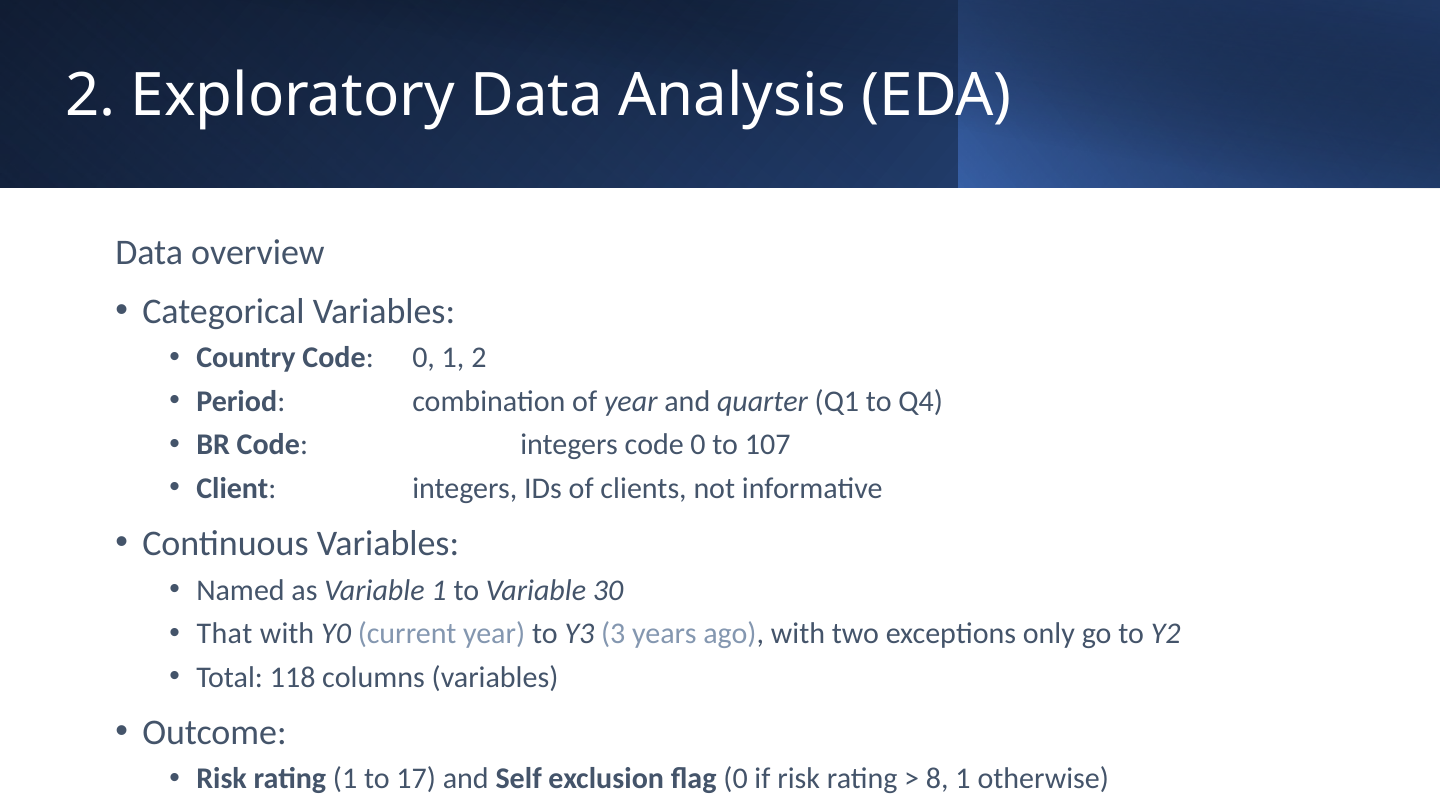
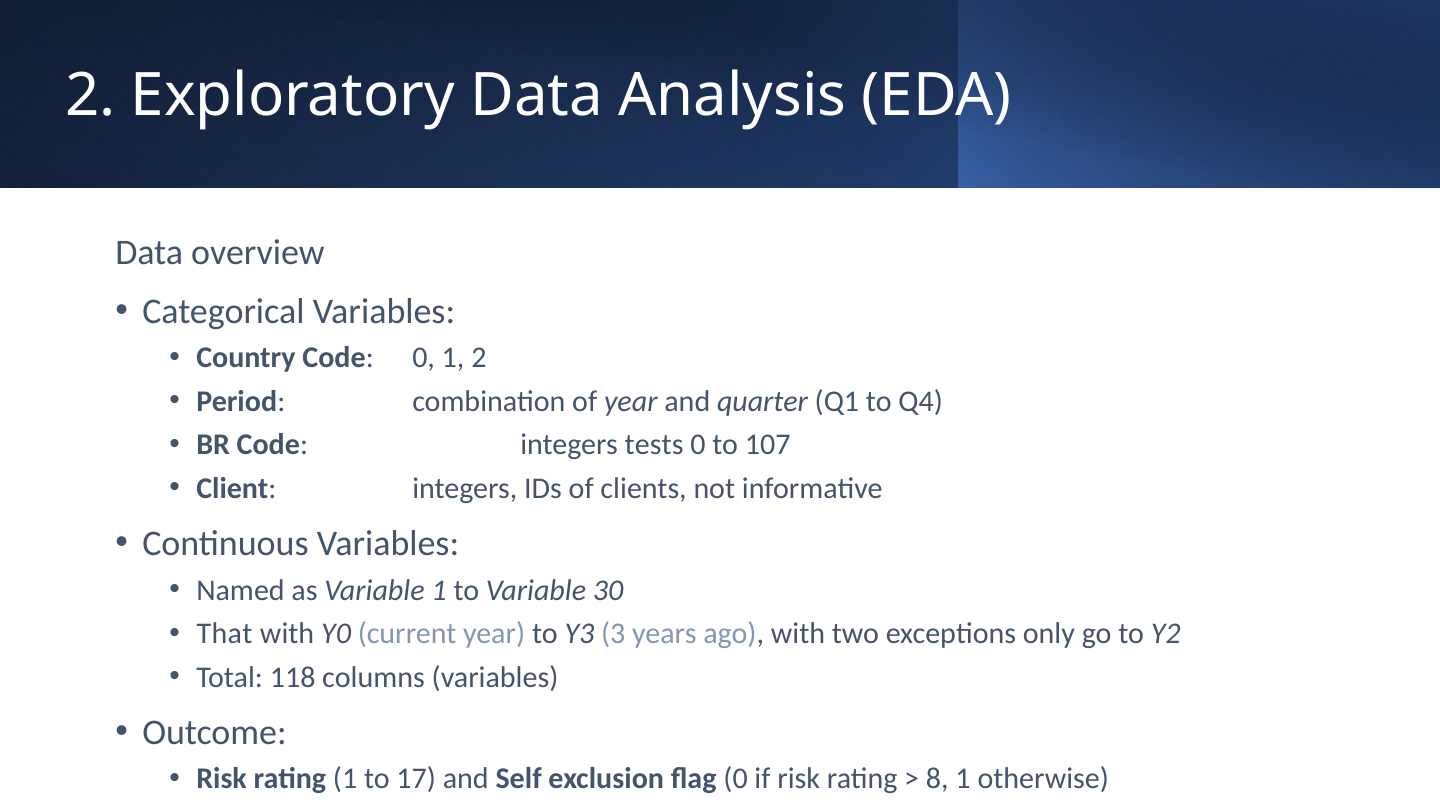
integers code: code -> tests
